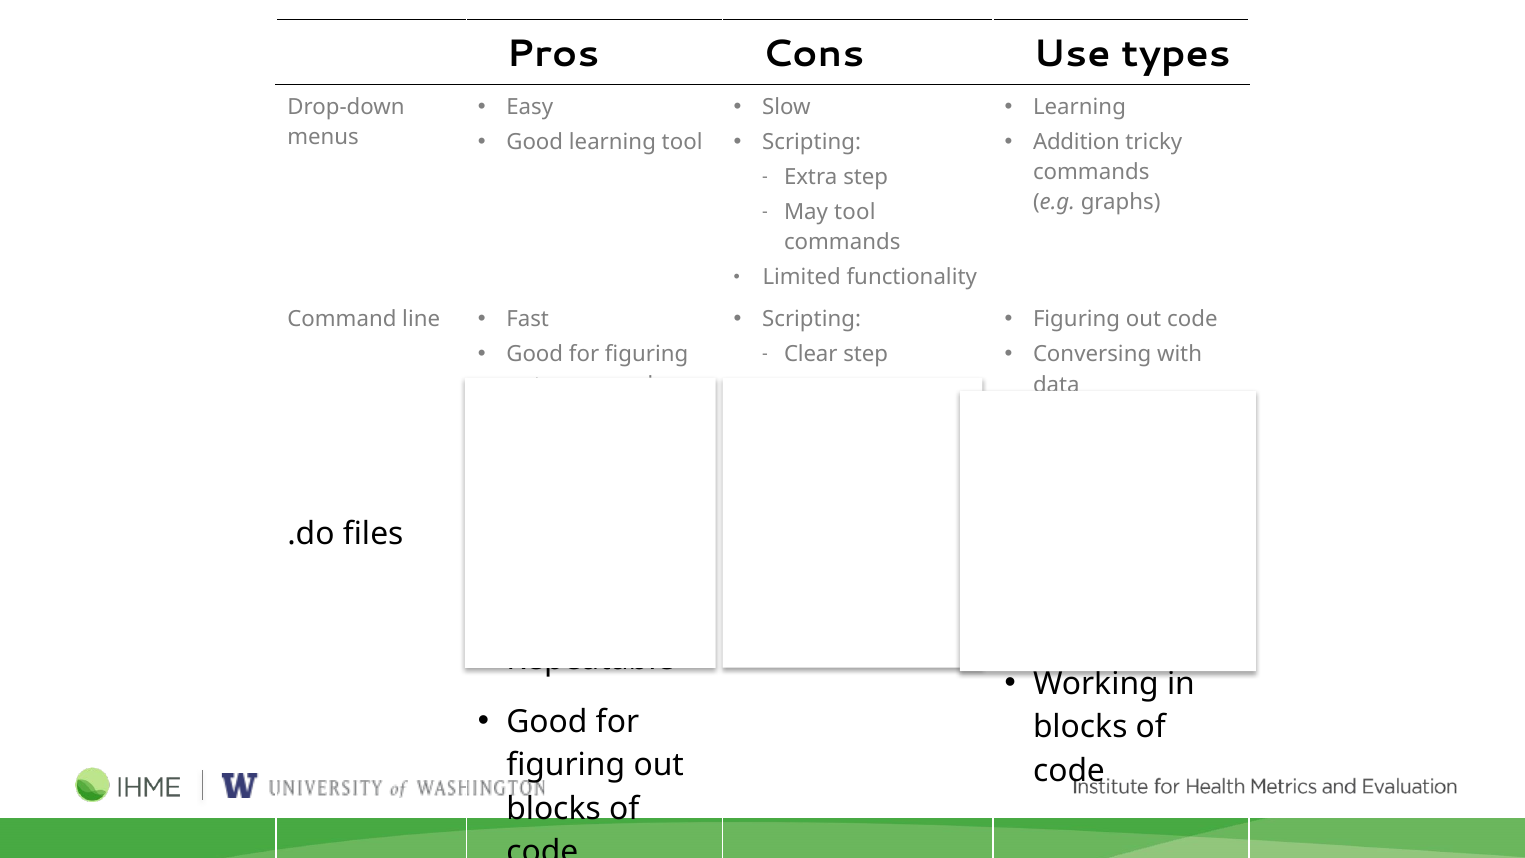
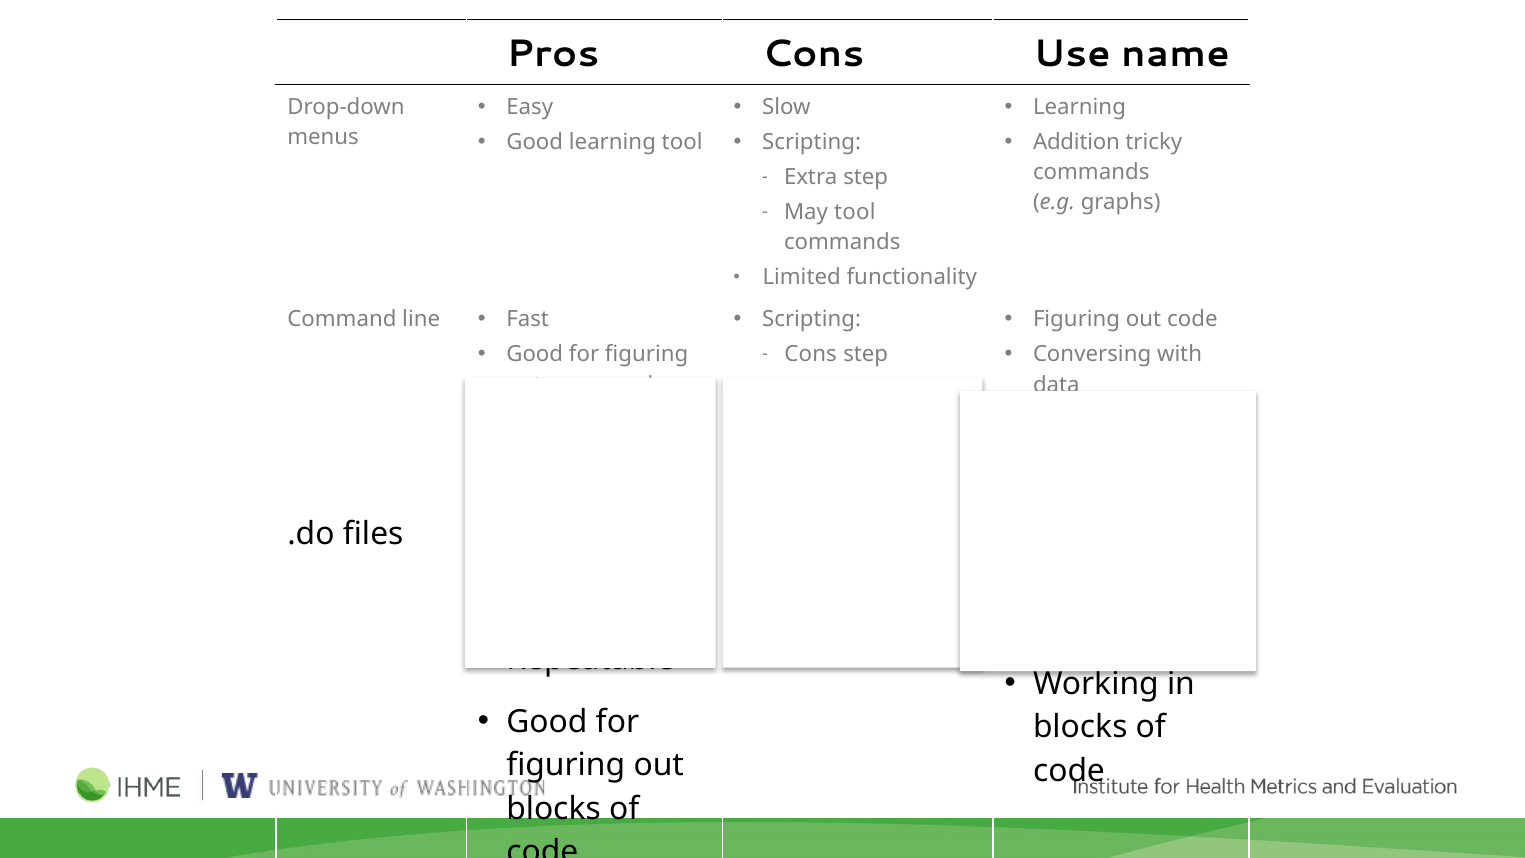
types: types -> name
Clear at (811, 354): Clear -> Cons
